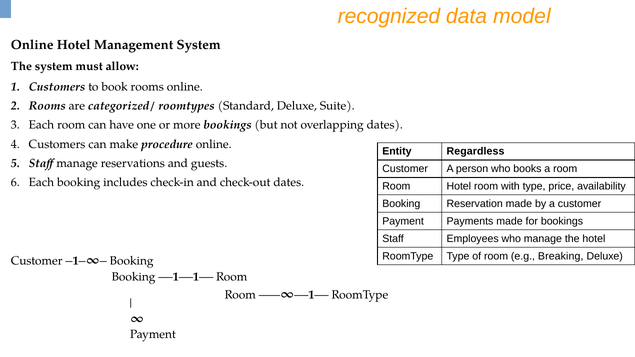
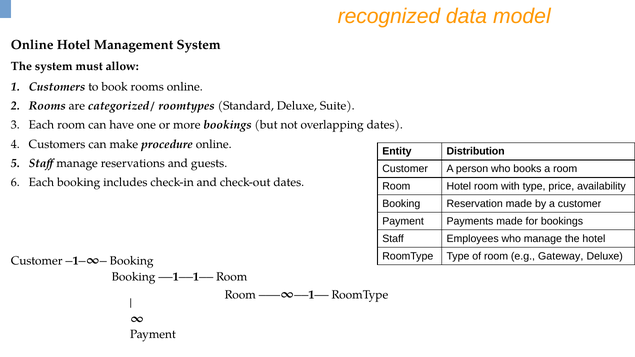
Regardless: Regardless -> Distribution
Breaking: Breaking -> Gateway
